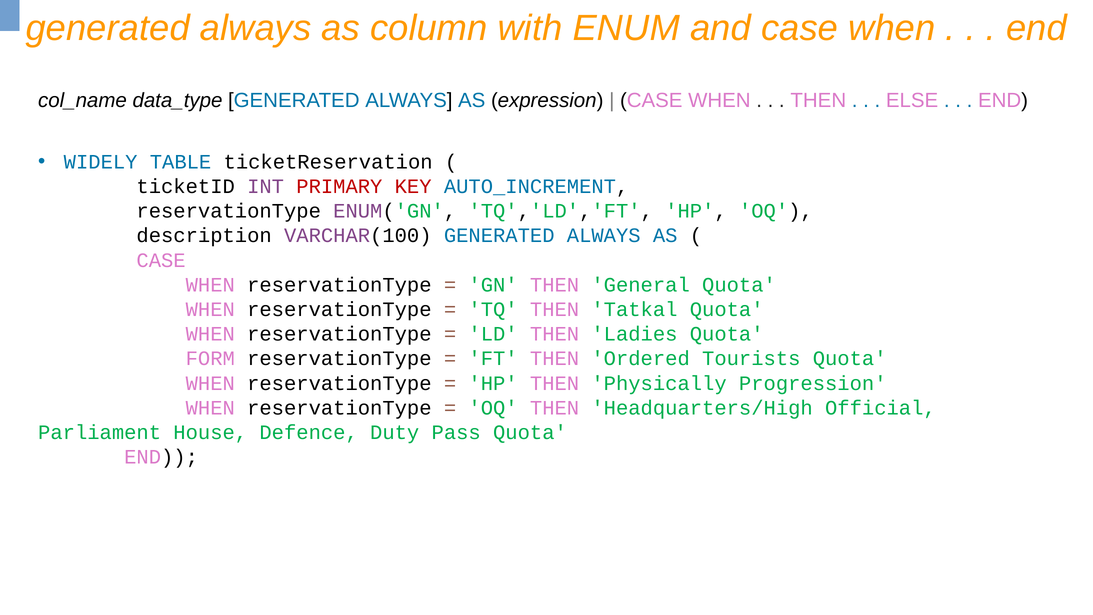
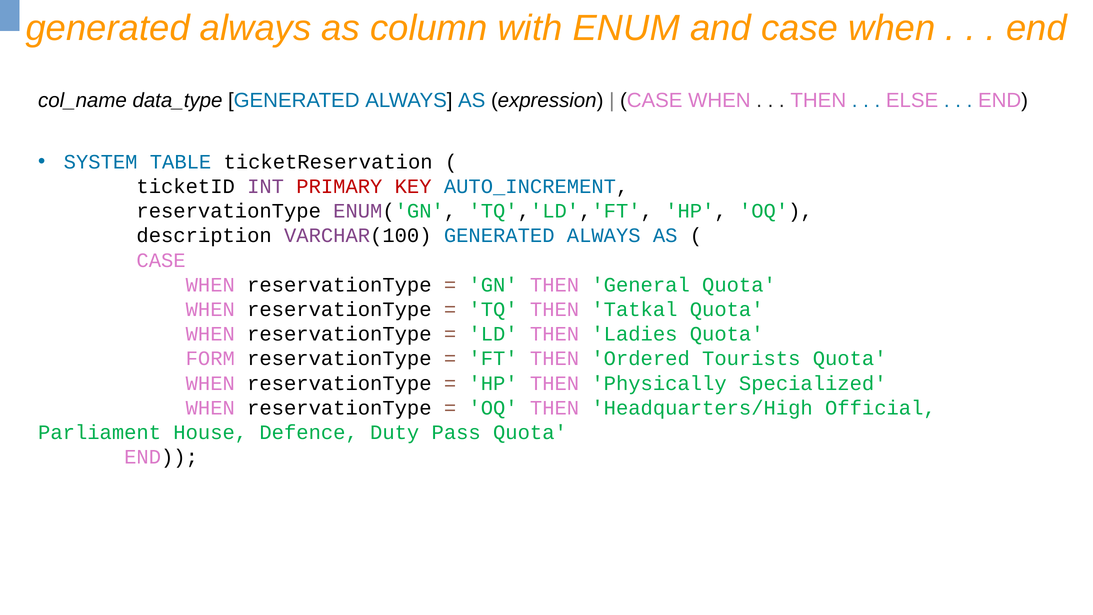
WIDELY: WIDELY -> SYSTEM
Progression: Progression -> Specialized
